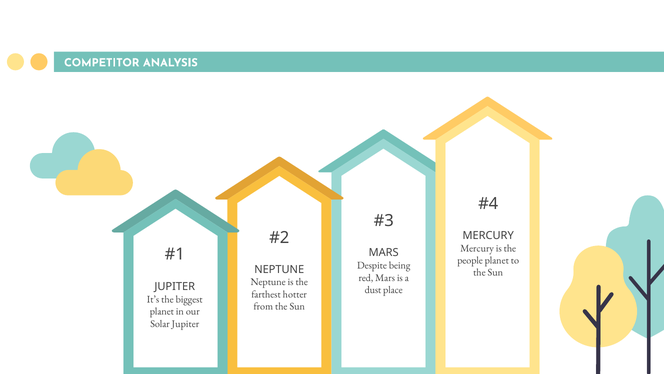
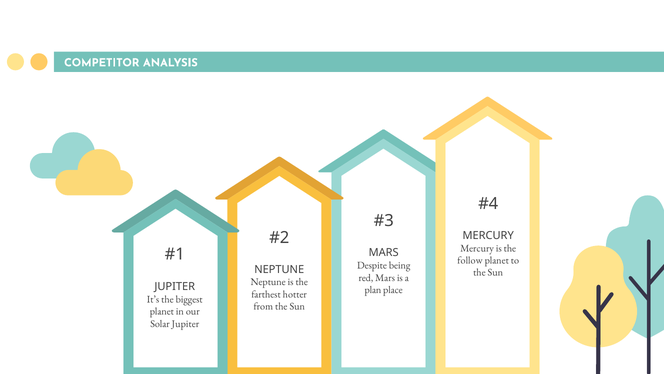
people: people -> follow
dust: dust -> plan
